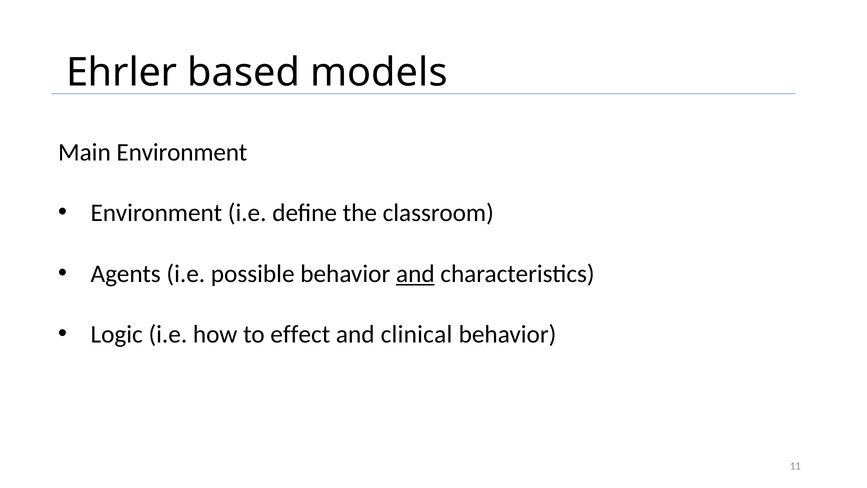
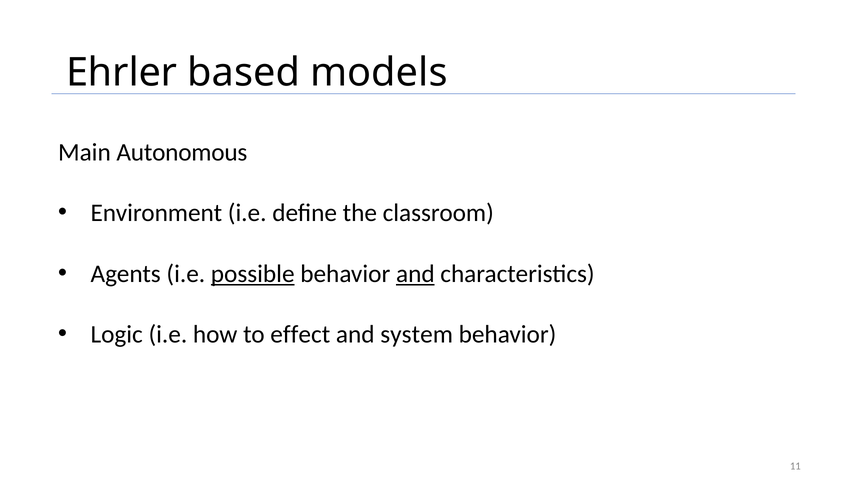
Main Environment: Environment -> Autonomous
possible underline: none -> present
clinical: clinical -> system
